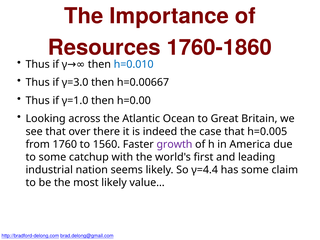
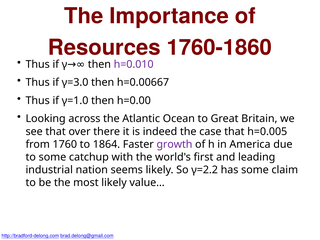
h=0.010 colour: blue -> purple
1560: 1560 -> 1864
γ=4.4: γ=4.4 -> γ=2.2
